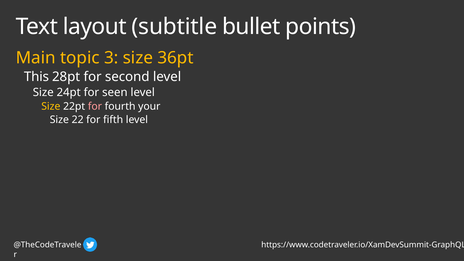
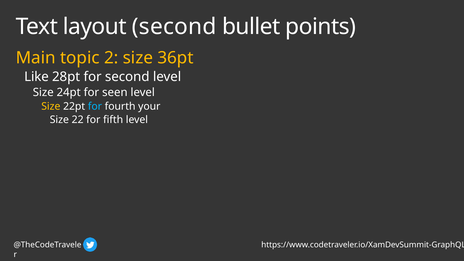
layout subtitle: subtitle -> second
3: 3 -> 2
This: This -> Like
for at (95, 106) colour: pink -> light blue
